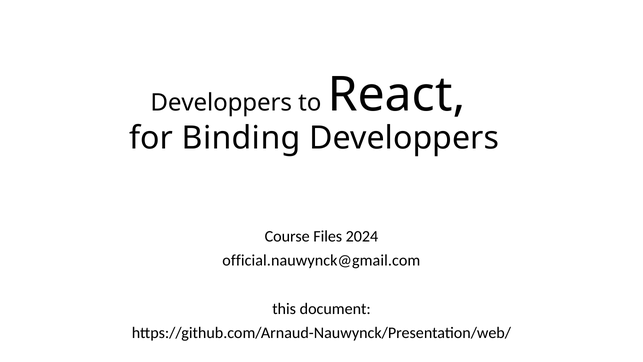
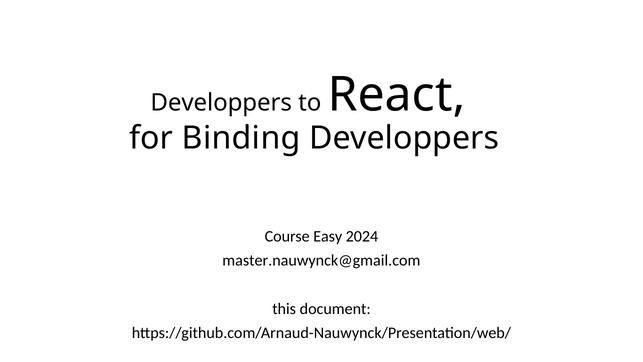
Files: Files -> Easy
official.nauwynck@gmail.com: official.nauwynck@gmail.com -> master.nauwynck@gmail.com
